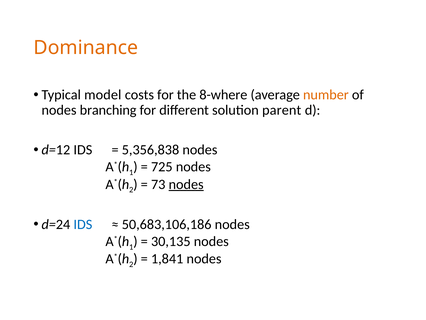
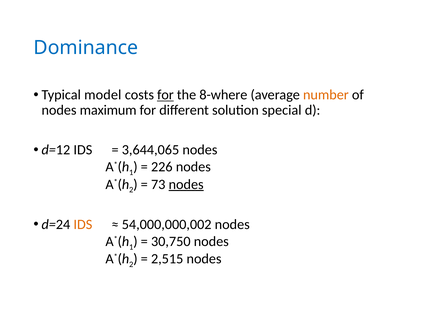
Dominance colour: orange -> blue
for at (165, 95) underline: none -> present
branching: branching -> maximum
parent: parent -> special
5,356,838: 5,356,838 -> 3,644,065
725: 725 -> 226
IDS colour: blue -> orange
50,683,106,186: 50,683,106,186 -> 54,000,000,002
30,135: 30,135 -> 30,750
1,841: 1,841 -> 2,515
